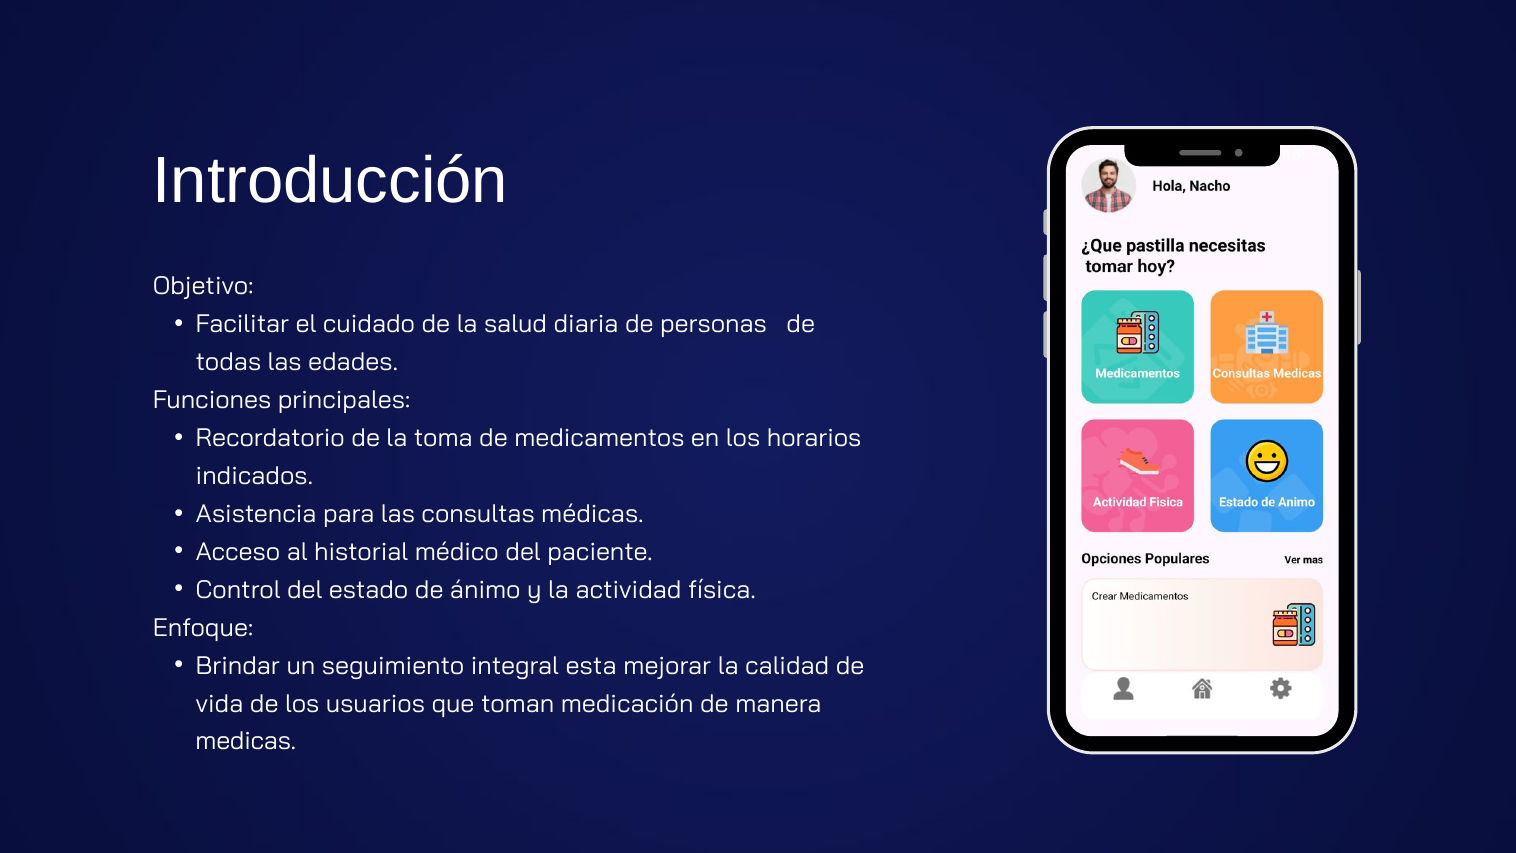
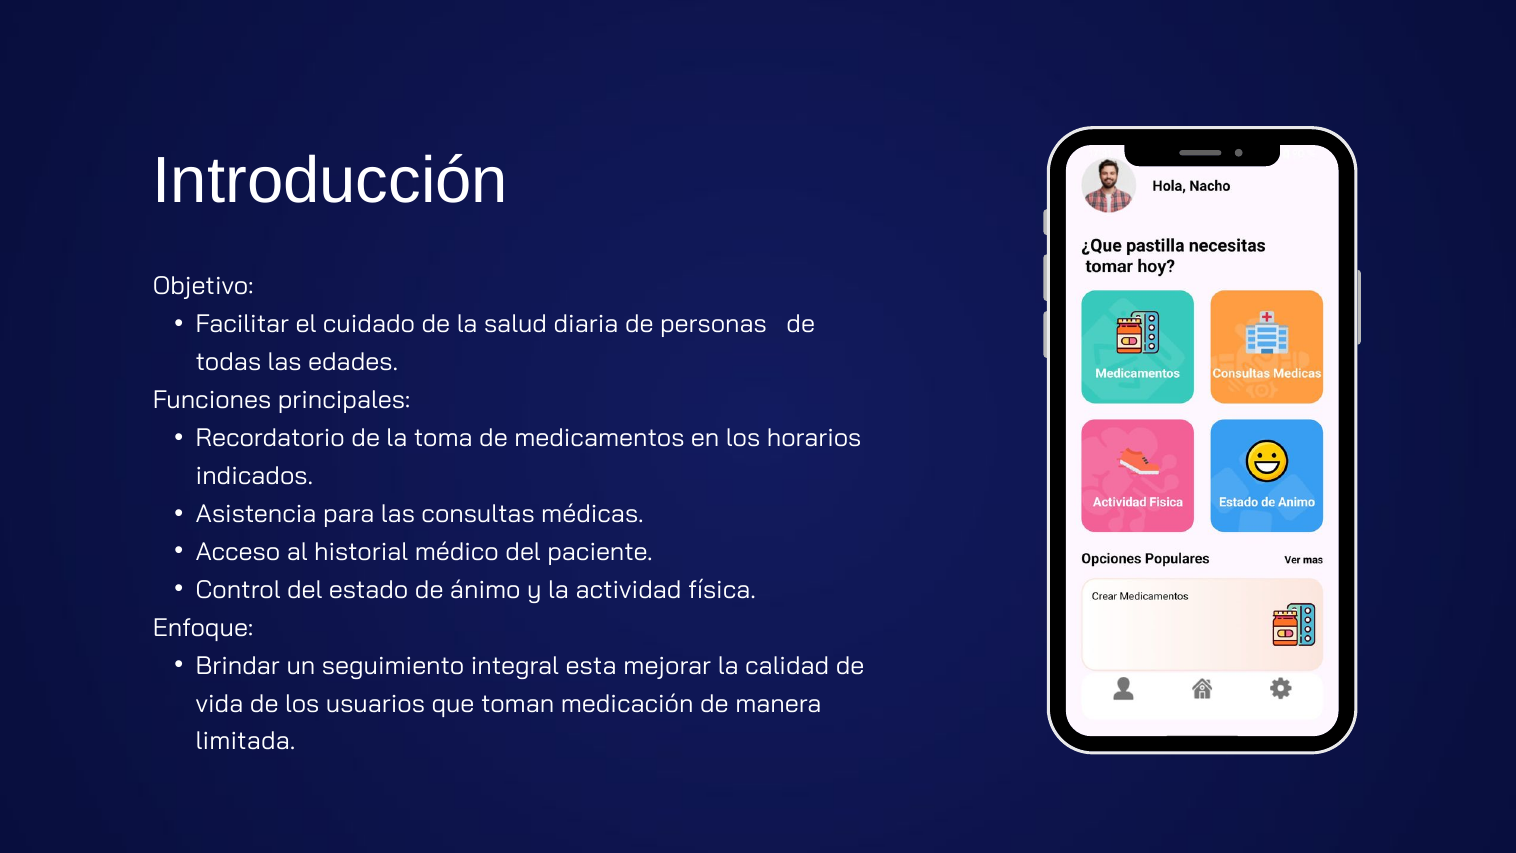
medicas: medicas -> limitada
